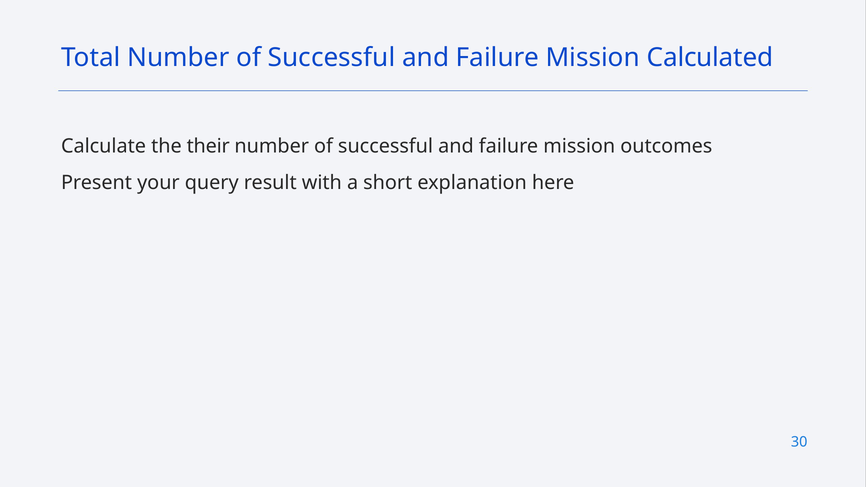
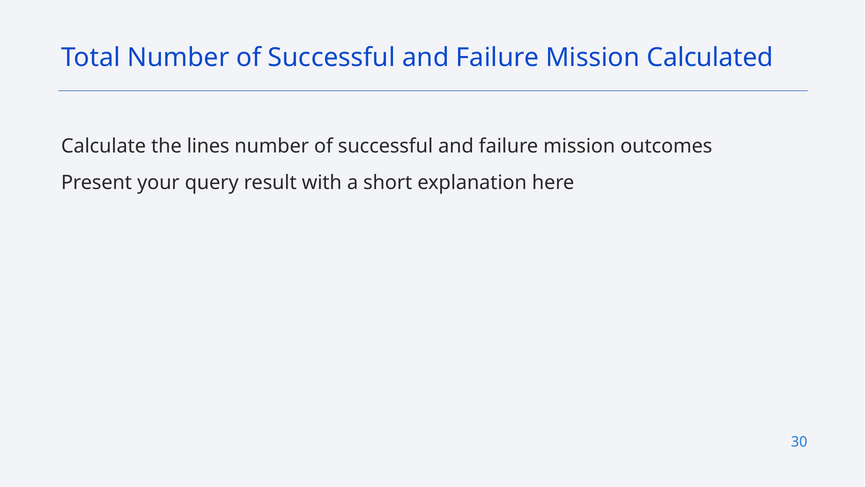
their: their -> lines
